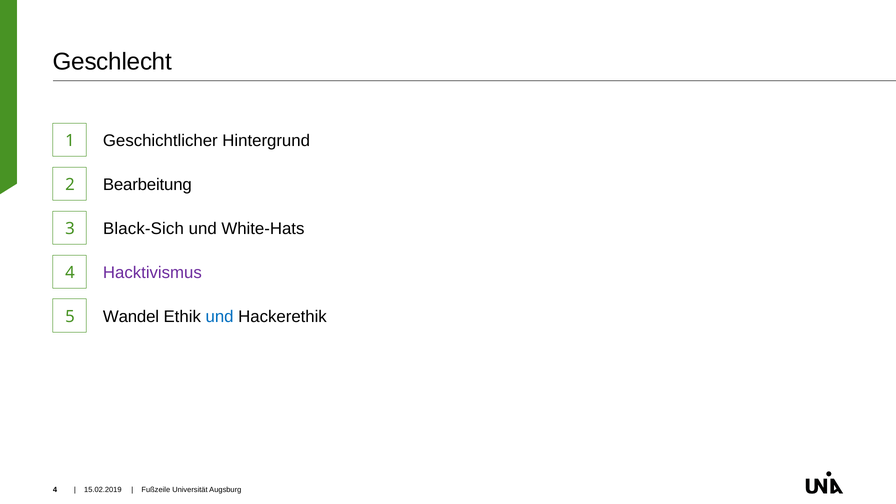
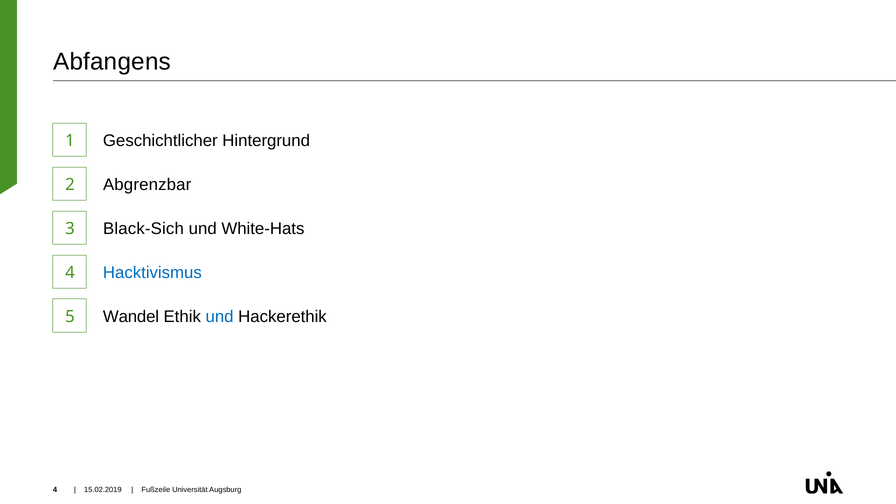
Geschlecht: Geschlecht -> Abfangens
Bearbeitung: Bearbeitung -> Abgrenzbar
Hacktivismus colour: purple -> blue
